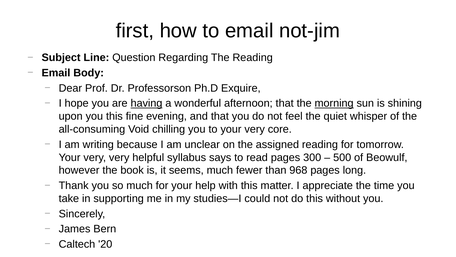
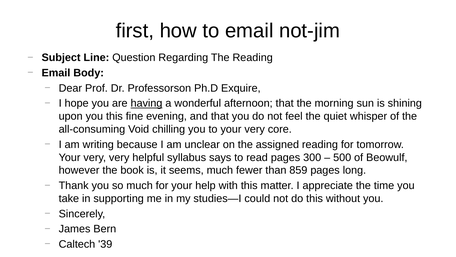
morning underline: present -> none
968: 968 -> 859
20: 20 -> 39
